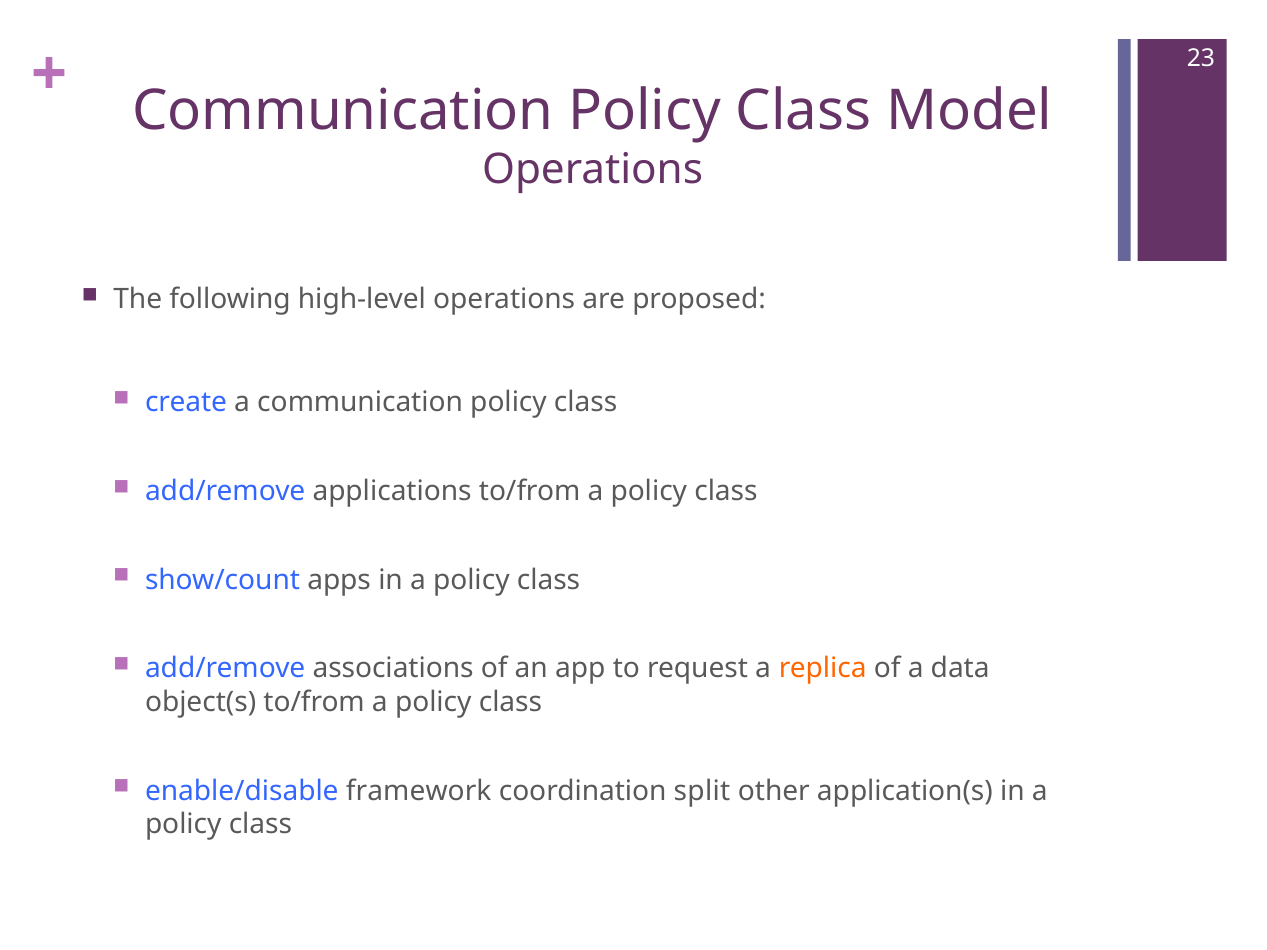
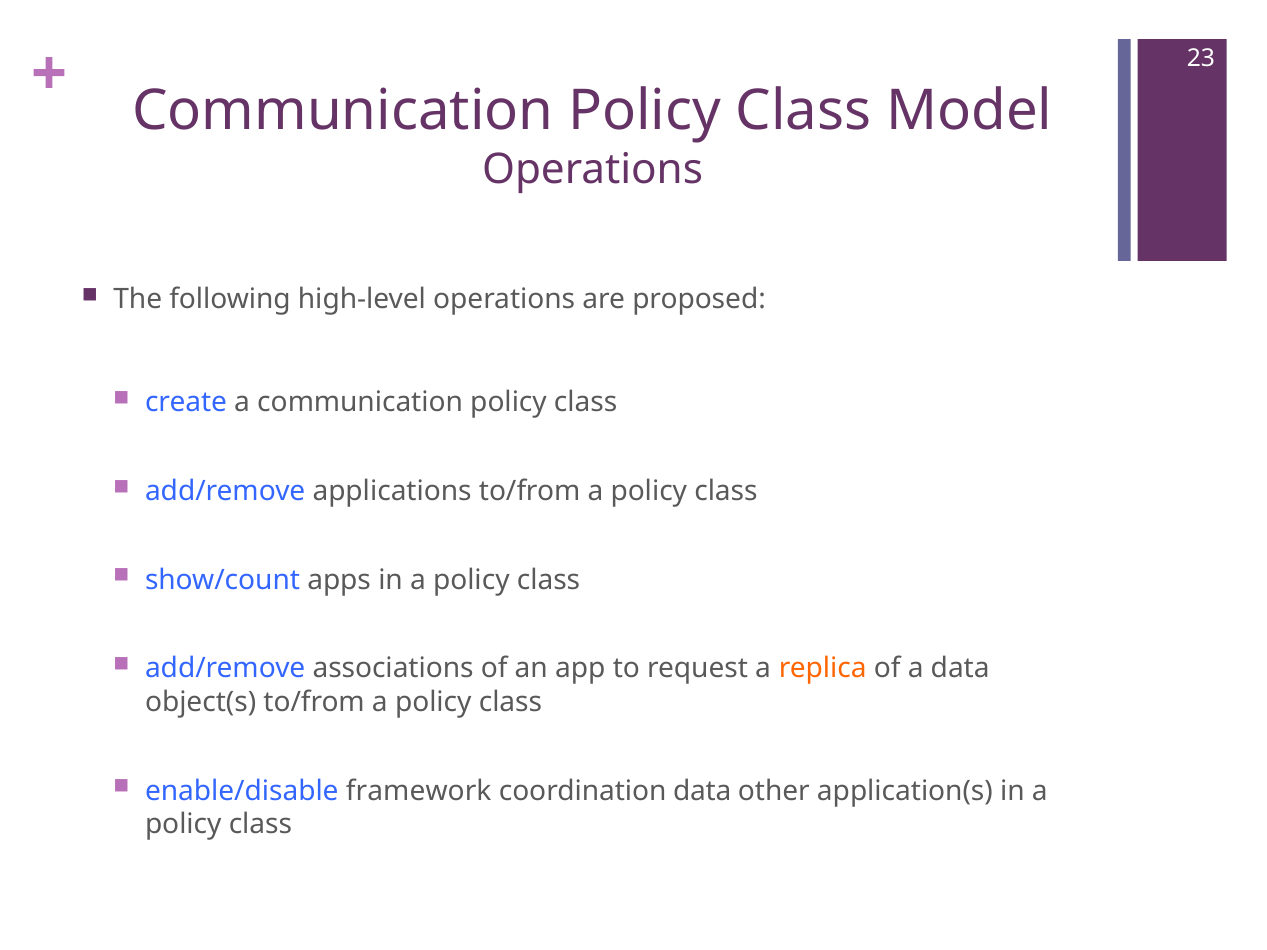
coordination split: split -> data
